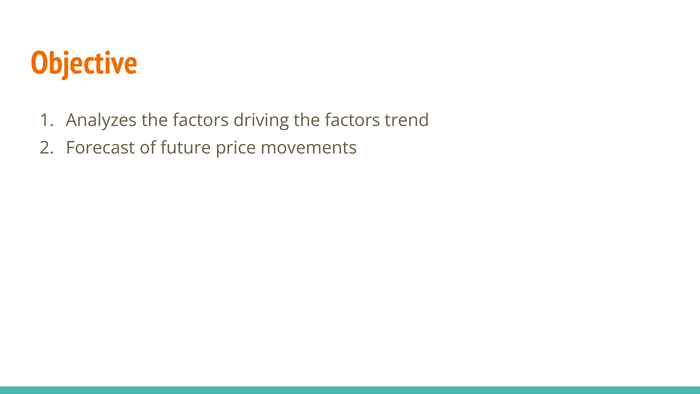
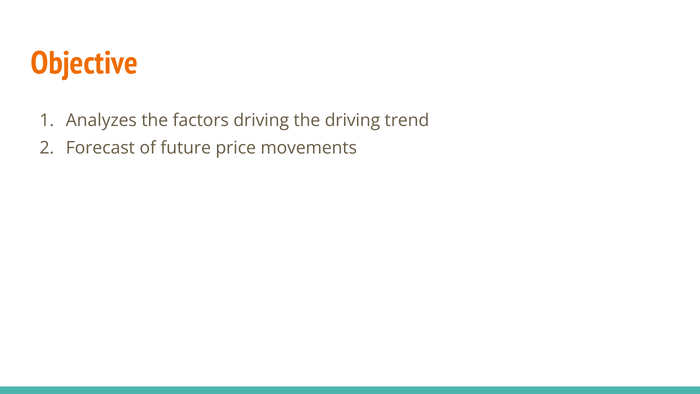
driving the factors: factors -> driving
